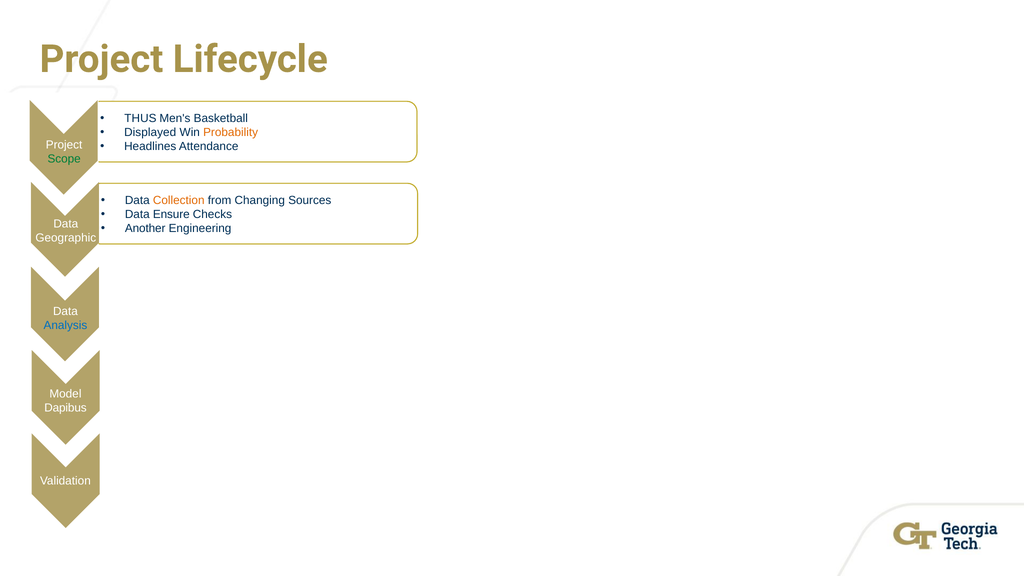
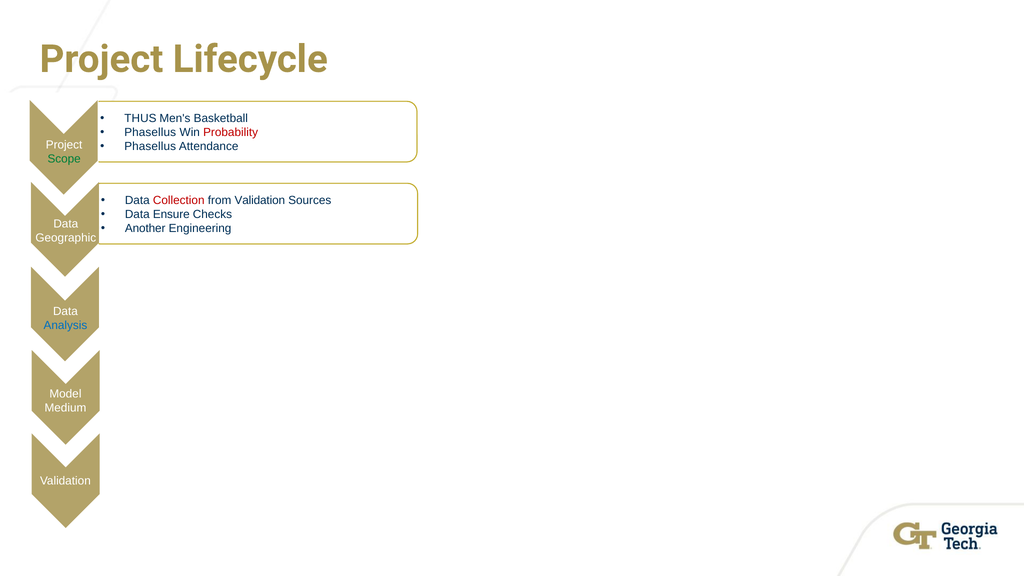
Displayed at (150, 132): Displayed -> Phasellus
Probability colour: orange -> red
Headlines at (150, 146): Headlines -> Phasellus
Collection colour: orange -> red
from Changing: Changing -> Validation
Dapibus: Dapibus -> Medium
